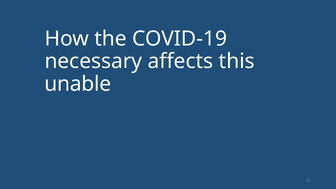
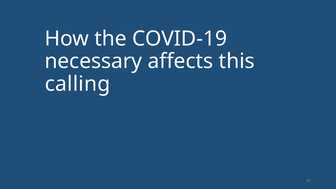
unable: unable -> calling
